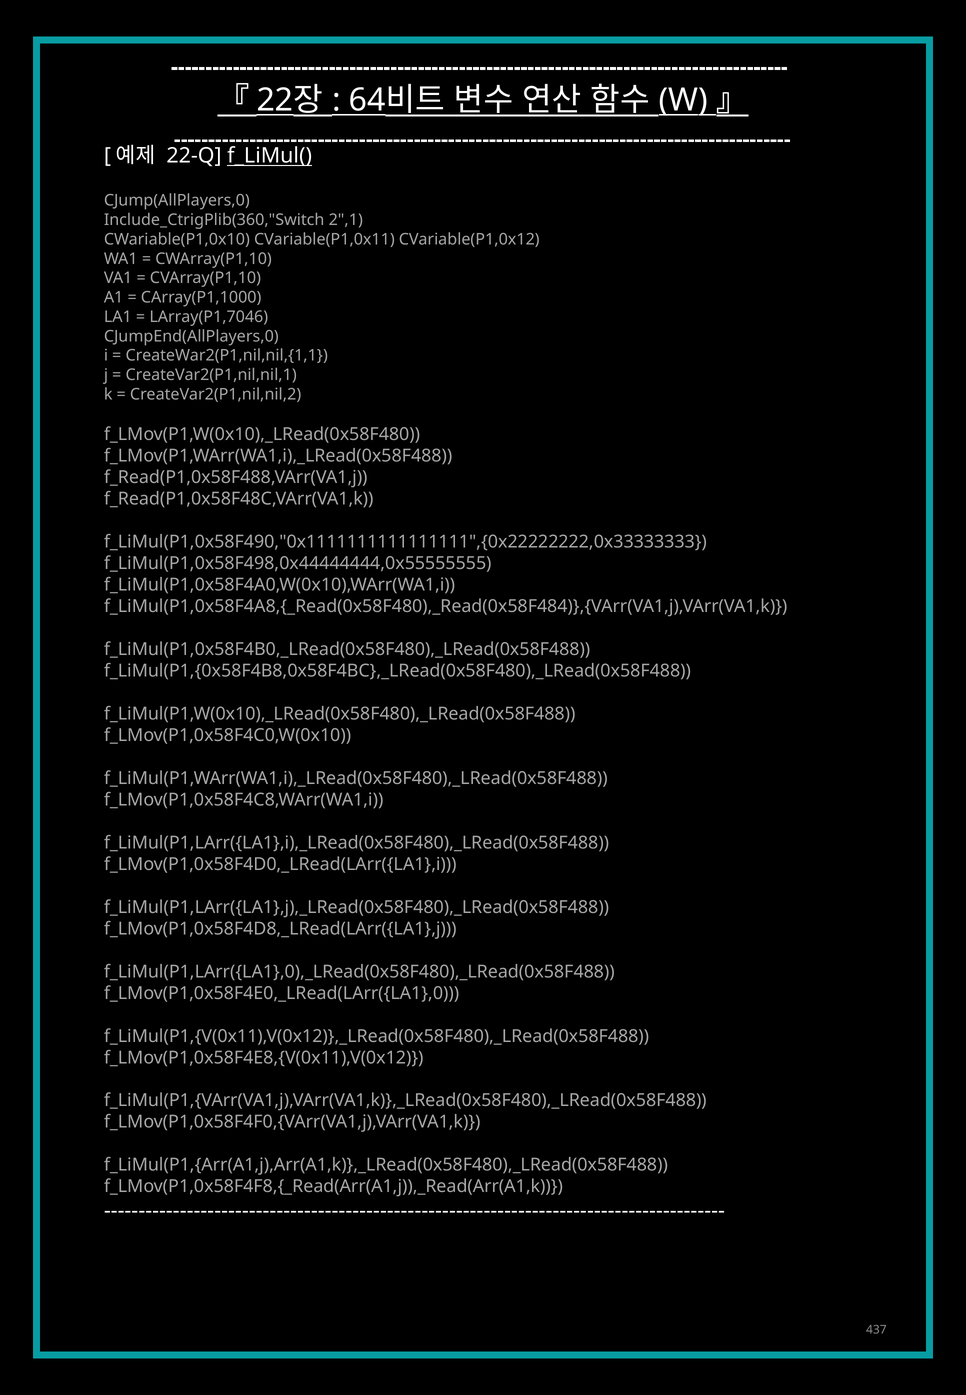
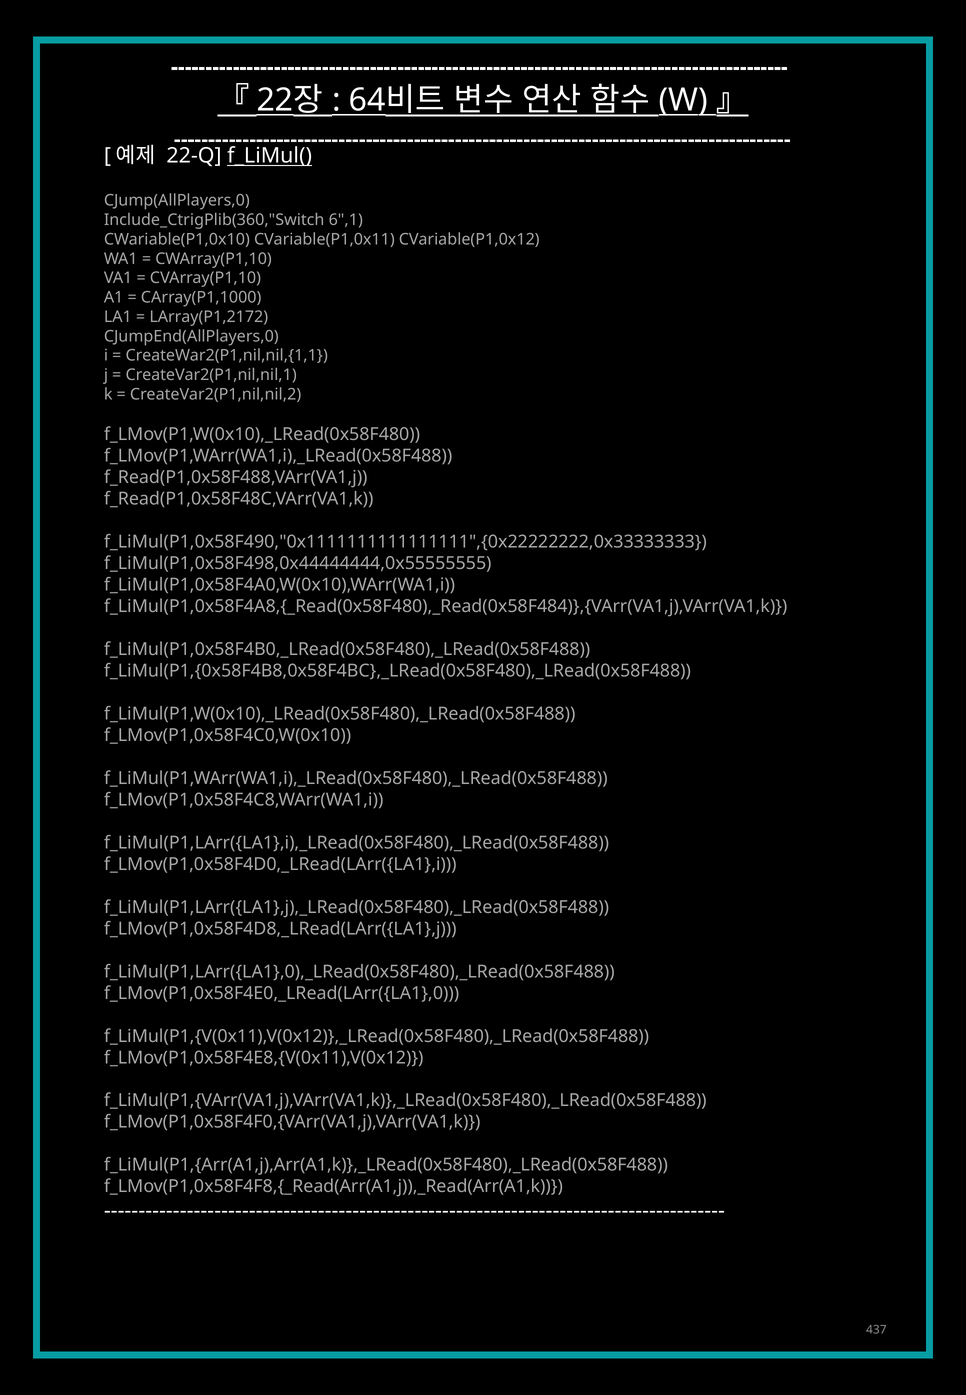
2",1: 2",1 -> 6",1
LArray(P1,7046: LArray(P1,7046 -> LArray(P1,2172
